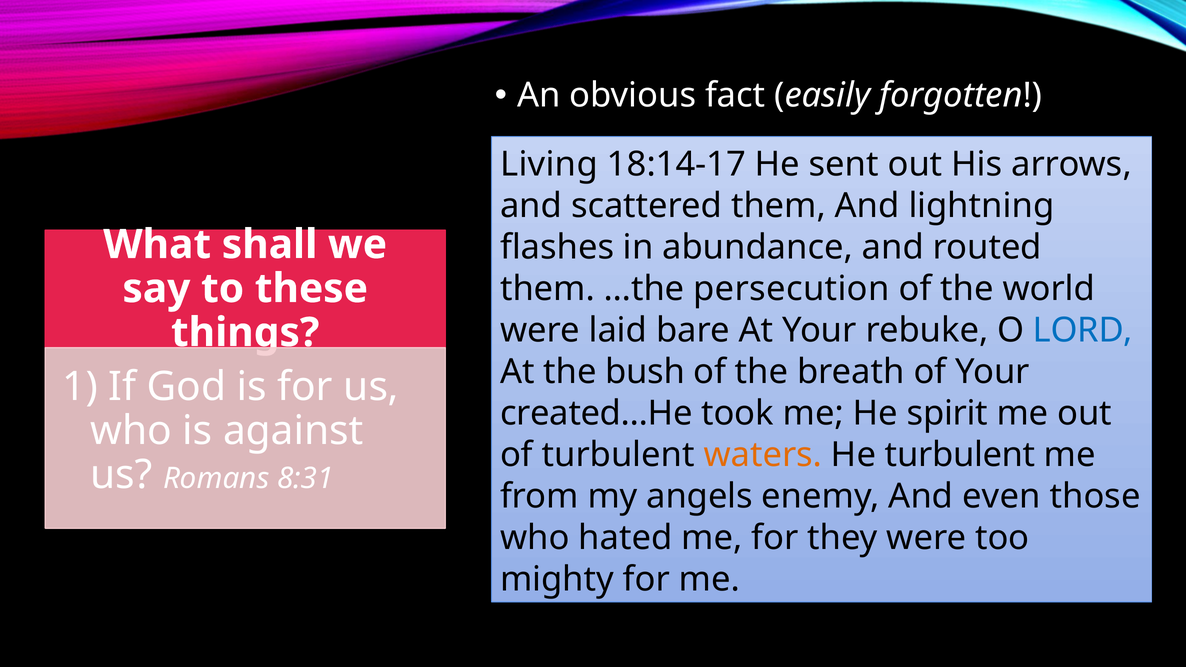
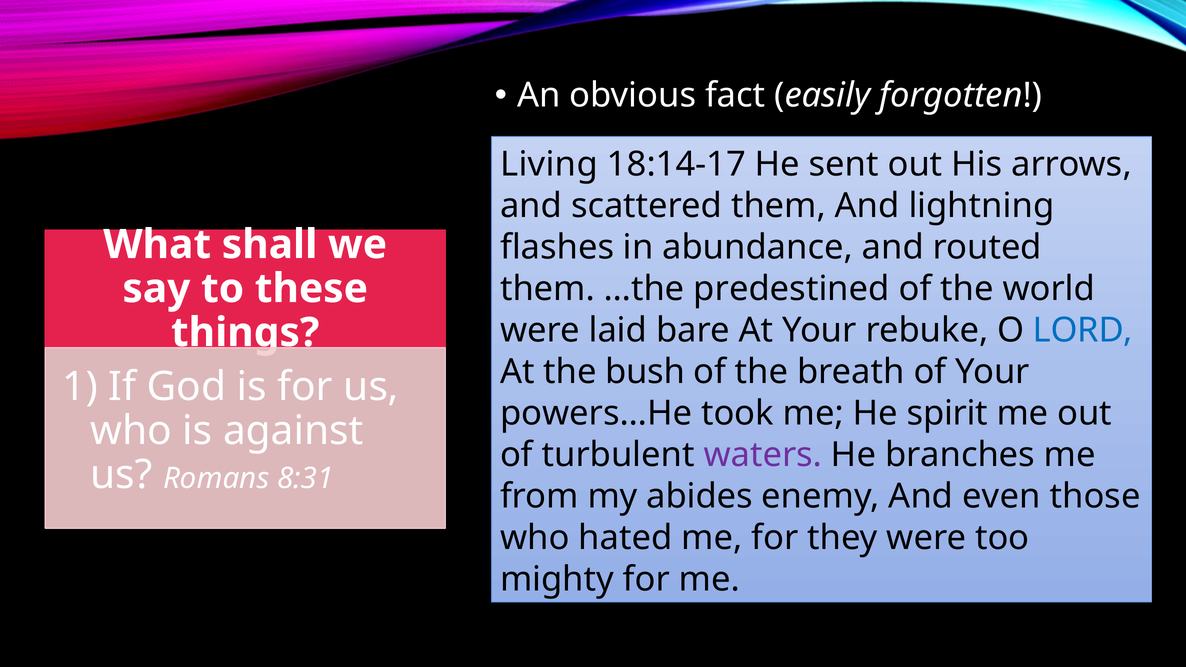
persecution: persecution -> predestined
created…He: created…He -> powers…He
waters colour: orange -> purple
He turbulent: turbulent -> branches
angels: angels -> abides
